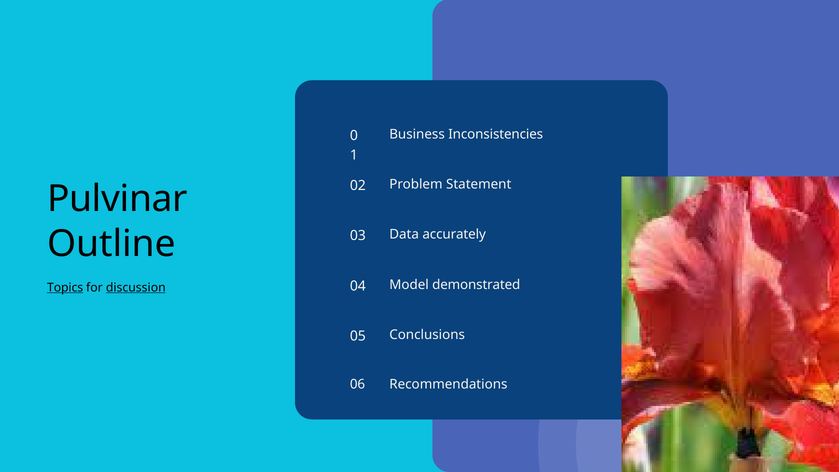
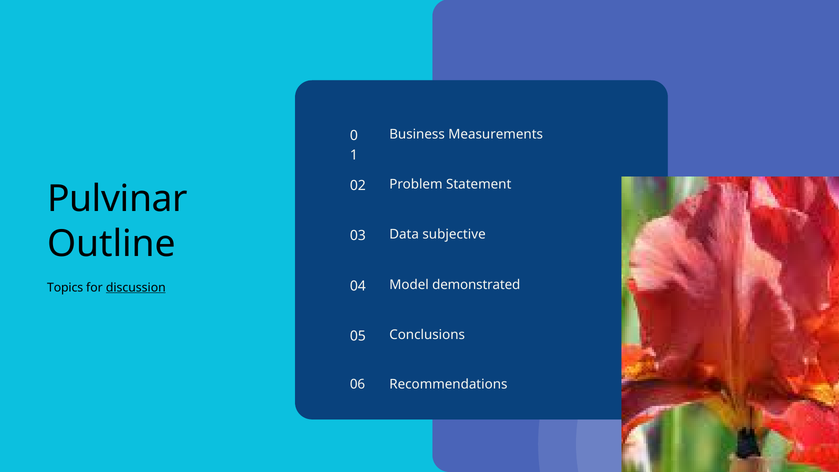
Inconsistencies: Inconsistencies -> Measurements
accurately: accurately -> subjective
Topics underline: present -> none
